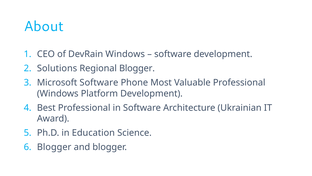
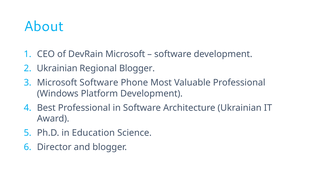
DevRain Windows: Windows -> Microsoft
Solutions at (57, 68): Solutions -> Ukrainian
Blogger at (54, 147): Blogger -> Director
